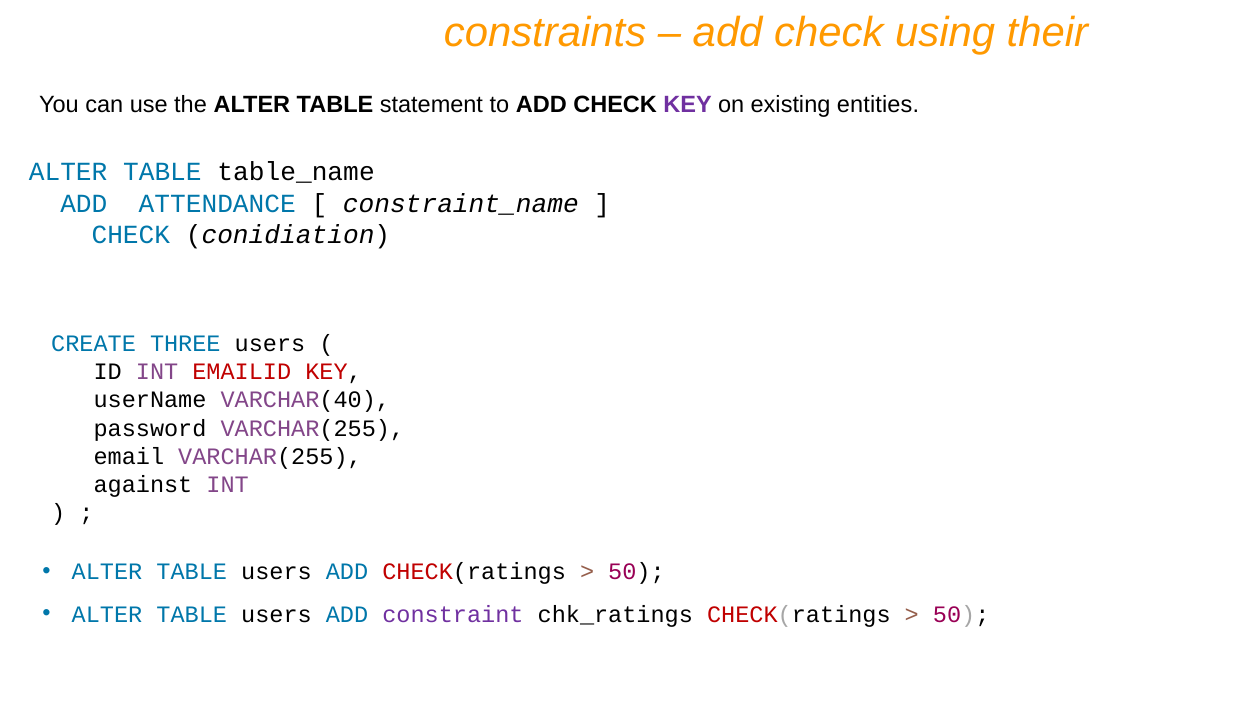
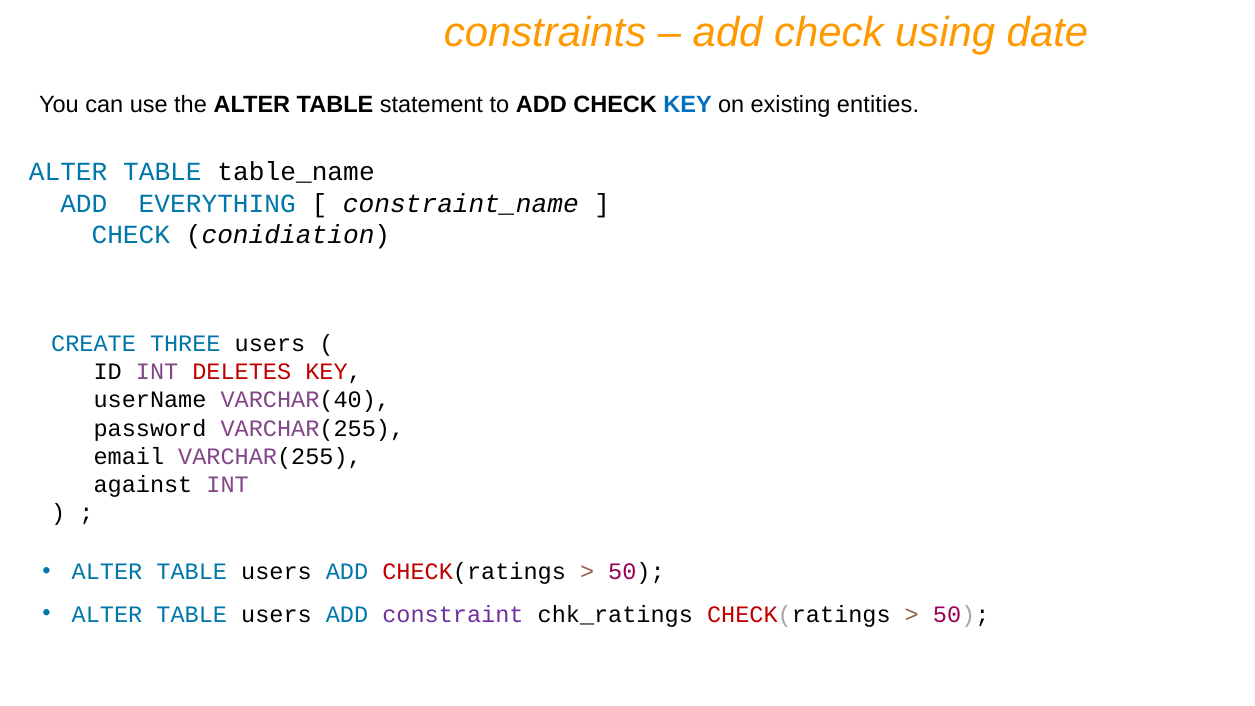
their: their -> date
KEY at (688, 105) colour: purple -> blue
ATTENDANCE: ATTENDANCE -> EVERYTHING
EMAILID: EMAILID -> DELETES
